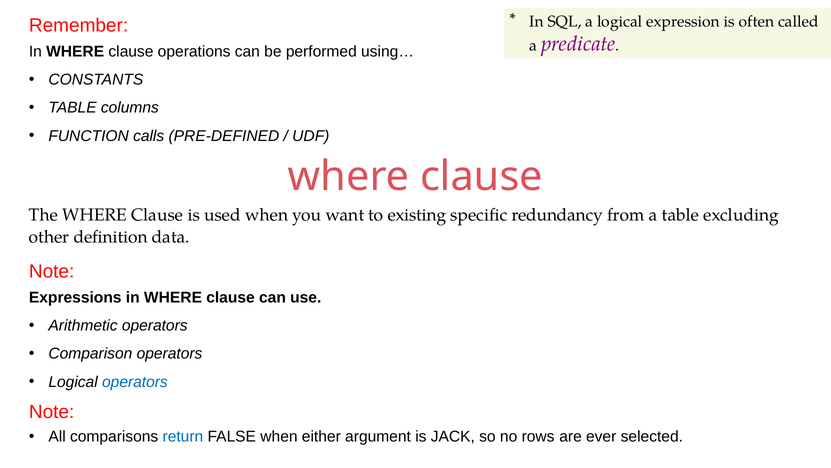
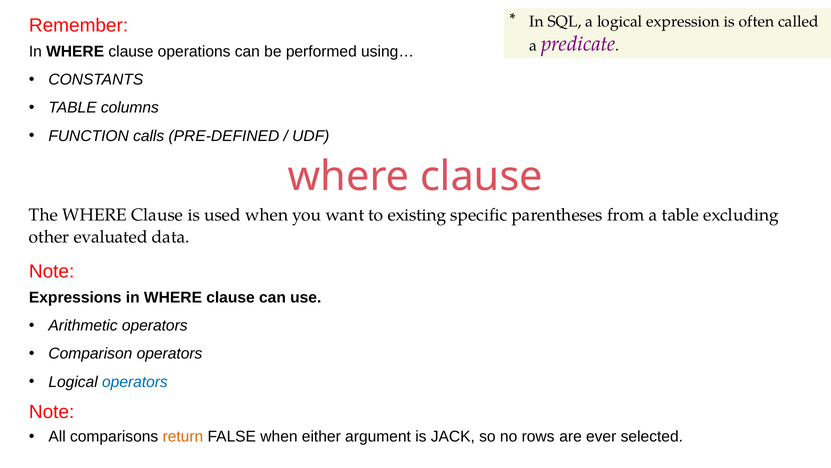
redundancy: redundancy -> parentheses
definition: definition -> evaluated
return colour: blue -> orange
